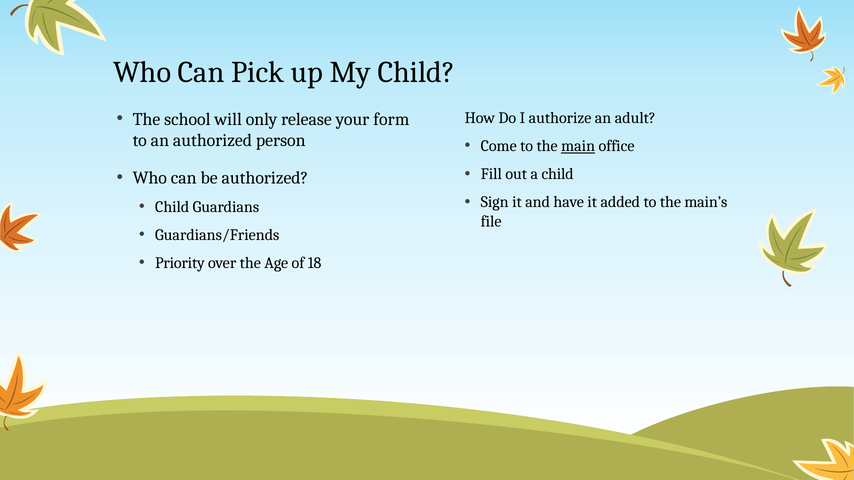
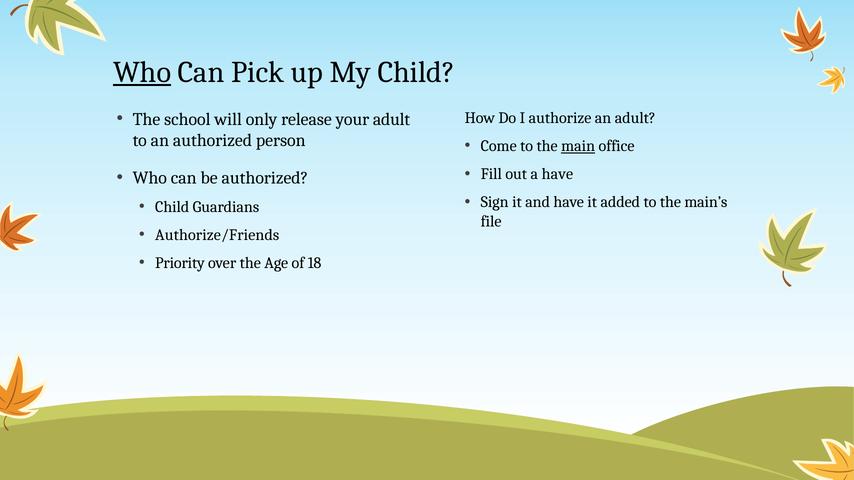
Who at (142, 72) underline: none -> present
your form: form -> adult
a child: child -> have
Guardians/Friends: Guardians/Friends -> Authorize/Friends
